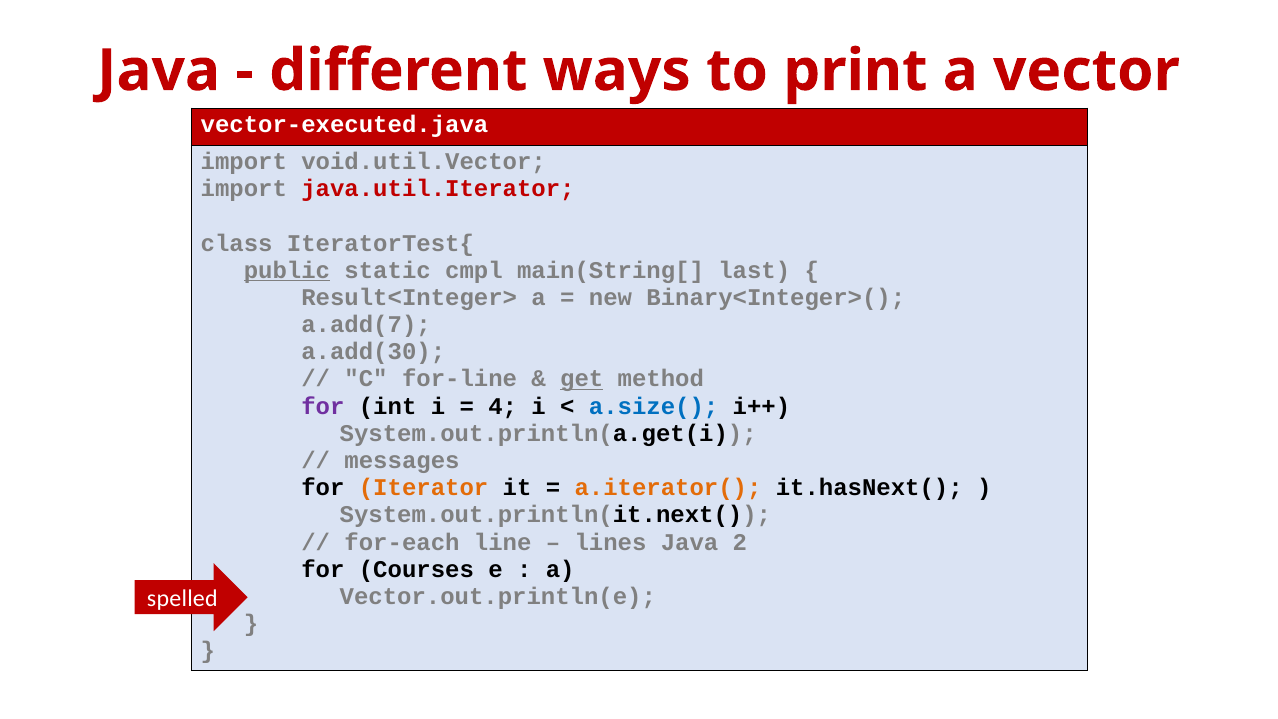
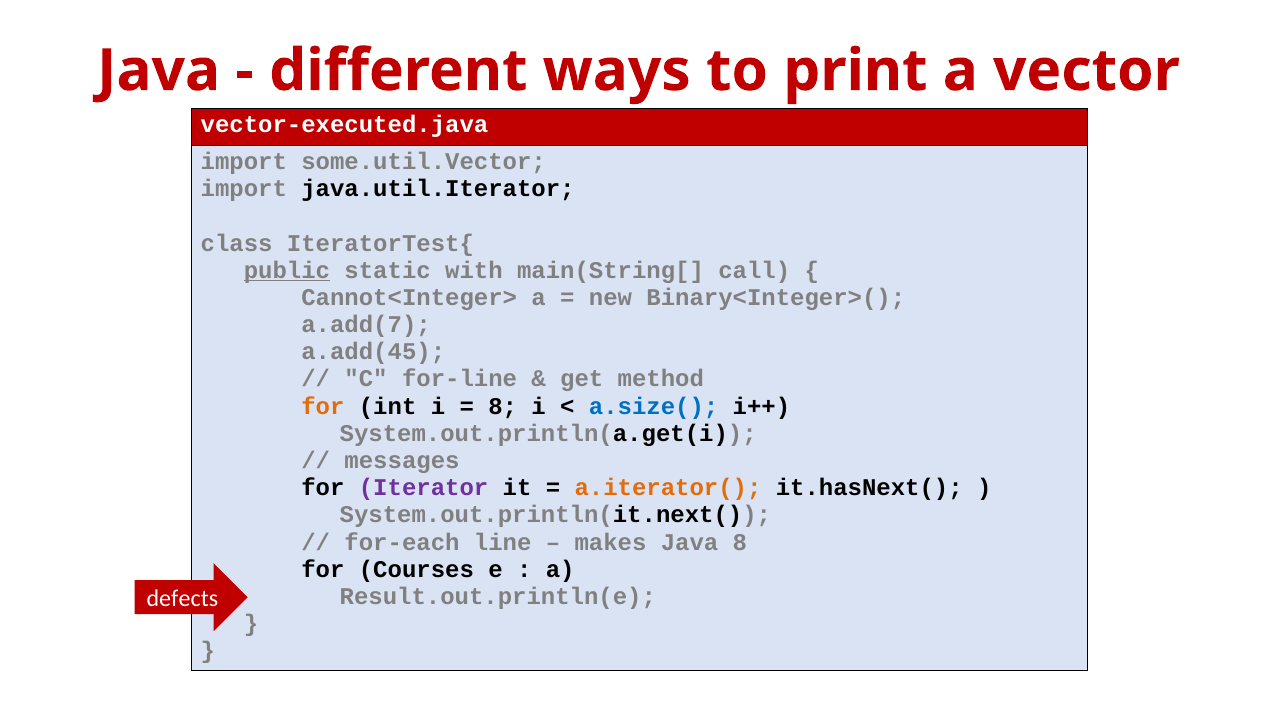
void.util.Vector: void.util.Vector -> some.util.Vector
java.util.Iterator colour: red -> black
cmpl: cmpl -> with
last: last -> call
Result<Integer>: Result<Integer> -> Cannot<Integer>
a.add(30: a.add(30 -> a.add(45
get underline: present -> none
for at (323, 406) colour: purple -> orange
4 at (503, 406): 4 -> 8
Iterator colour: orange -> purple
lines: lines -> makes
Java 2: 2 -> 8
Vector.out.println(e: Vector.out.println(e -> Result.out.println(e
spelled: spelled -> defects
